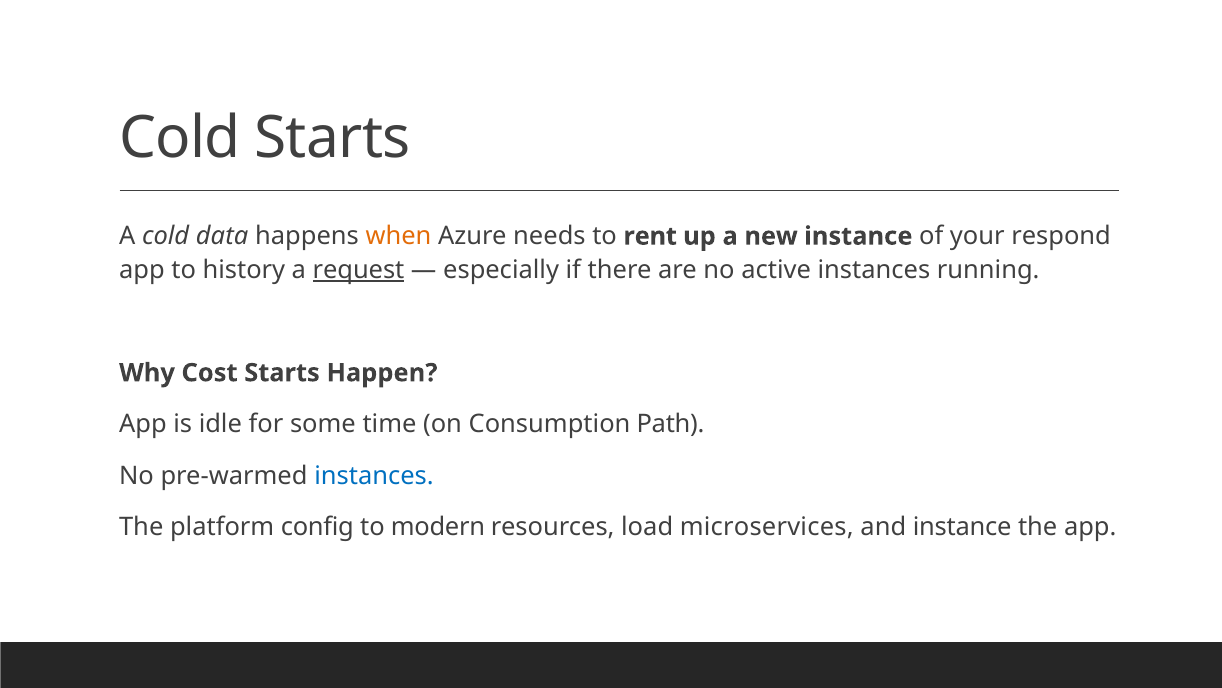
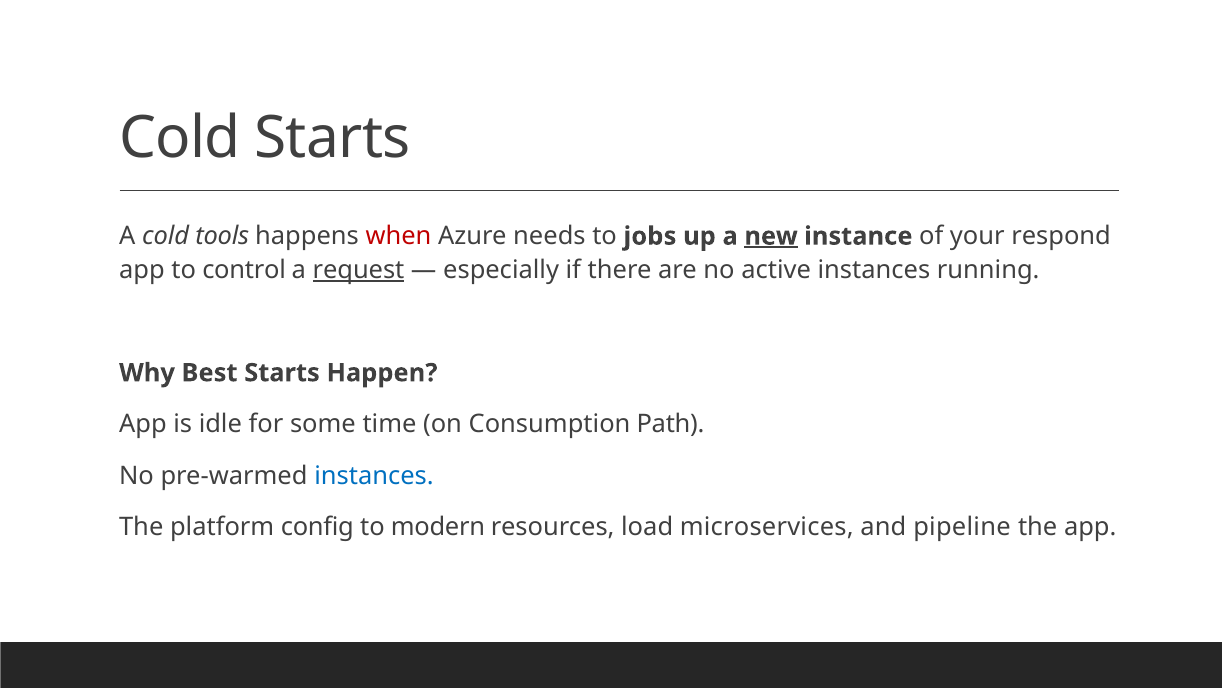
data: data -> tools
when colour: orange -> red
rent: rent -> jobs
new underline: none -> present
history: history -> control
Cost: Cost -> Best
and instance: instance -> pipeline
